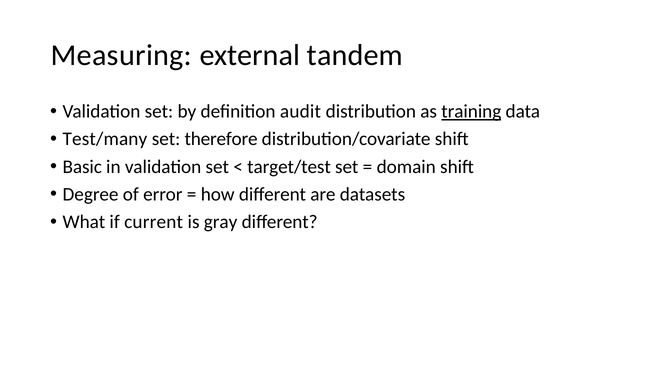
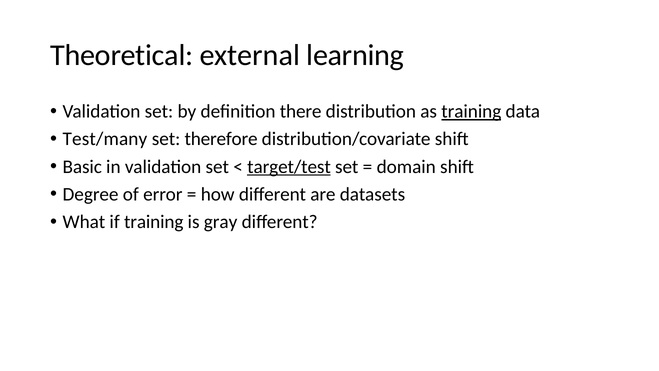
Measuring: Measuring -> Theoretical
tandem: tandem -> learning
audit: audit -> there
target/test underline: none -> present
if current: current -> training
